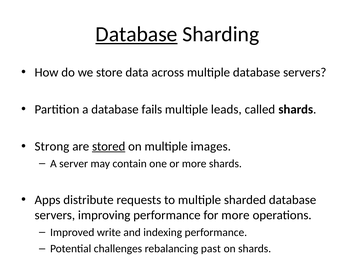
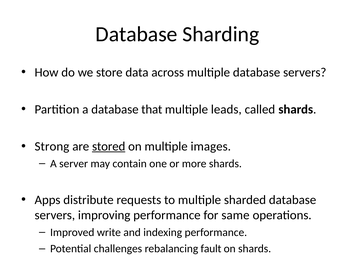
Database at (136, 34) underline: present -> none
fails: fails -> that
for more: more -> same
past: past -> fault
